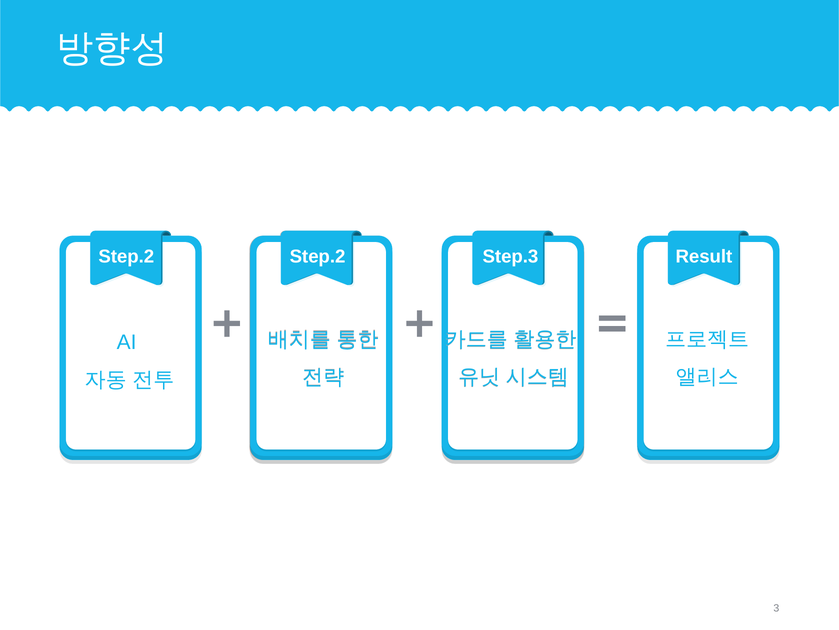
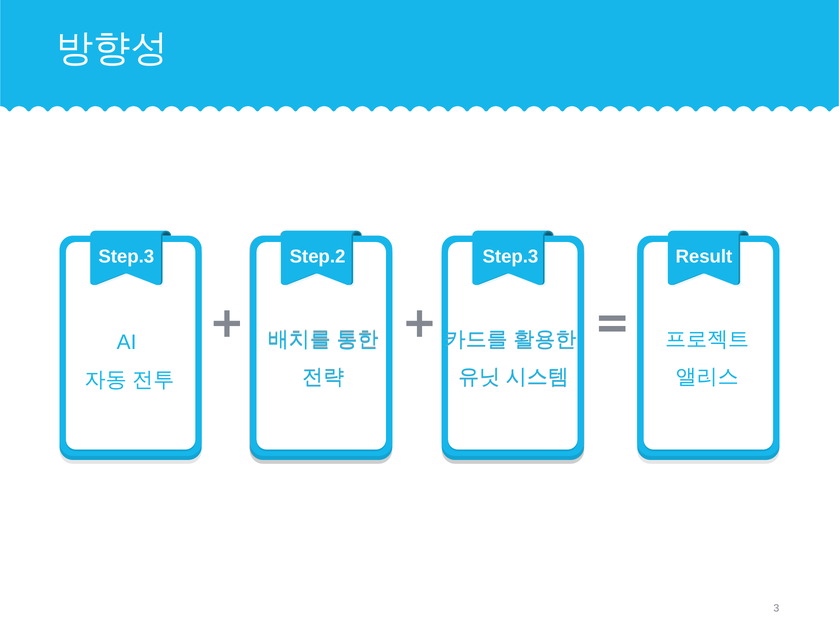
Step.2 at (126, 256): Step.2 -> Step.3
